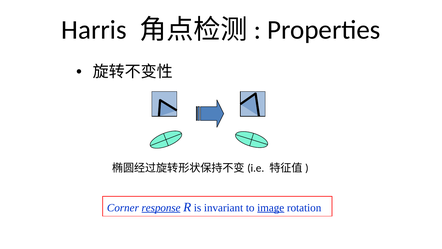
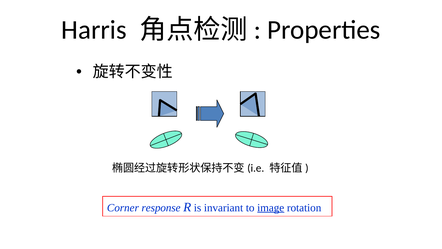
response underline: present -> none
